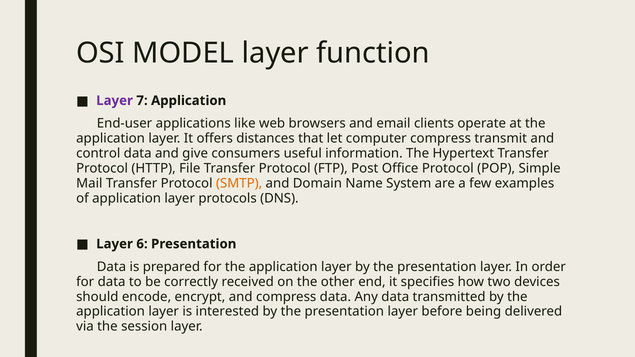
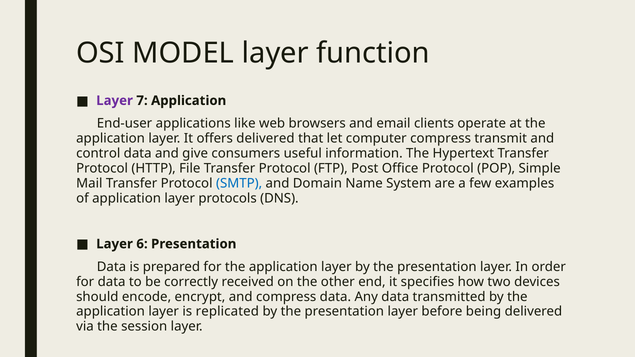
offers distances: distances -> delivered
SMTP colour: orange -> blue
interested: interested -> replicated
